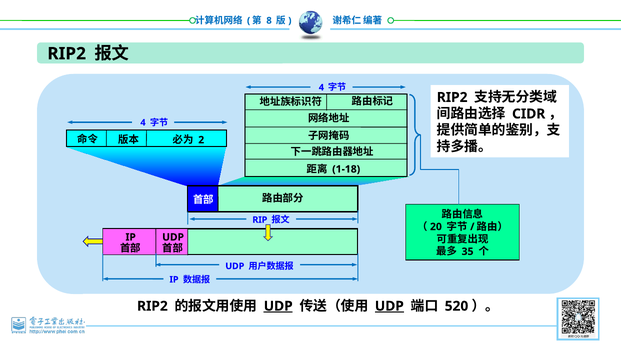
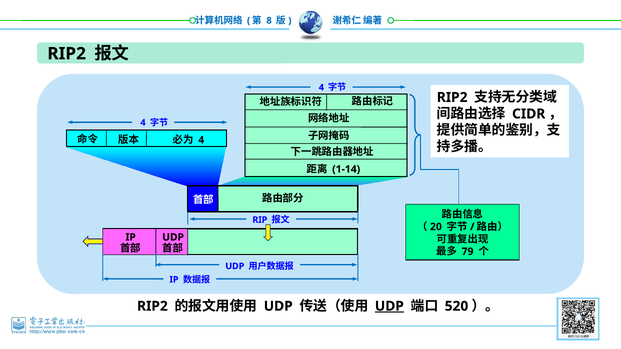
2 at (201, 140): 2 -> 4
1-18: 1-18 -> 1-14
35: 35 -> 79
UDP at (278, 306) underline: present -> none
